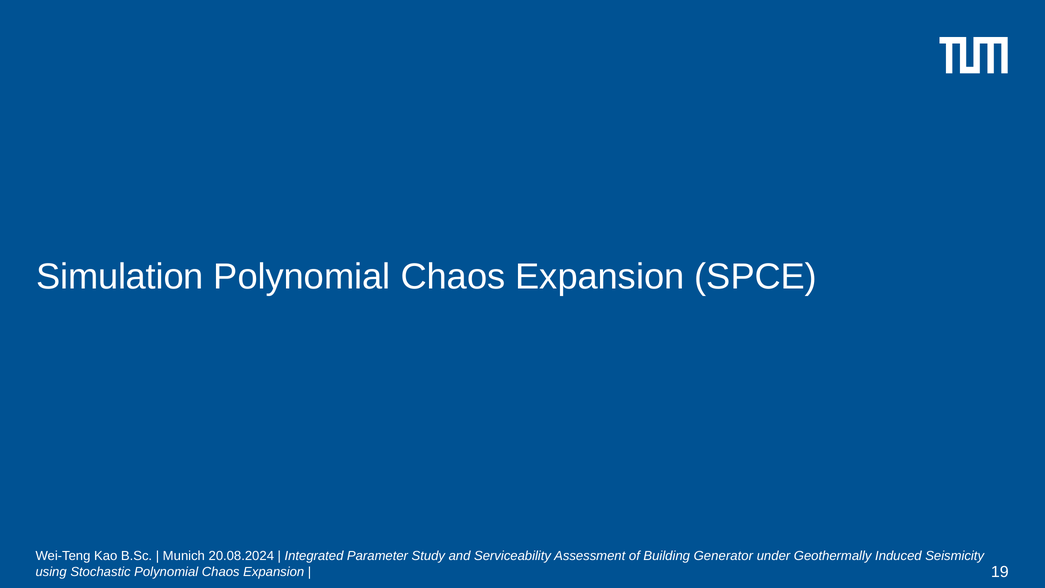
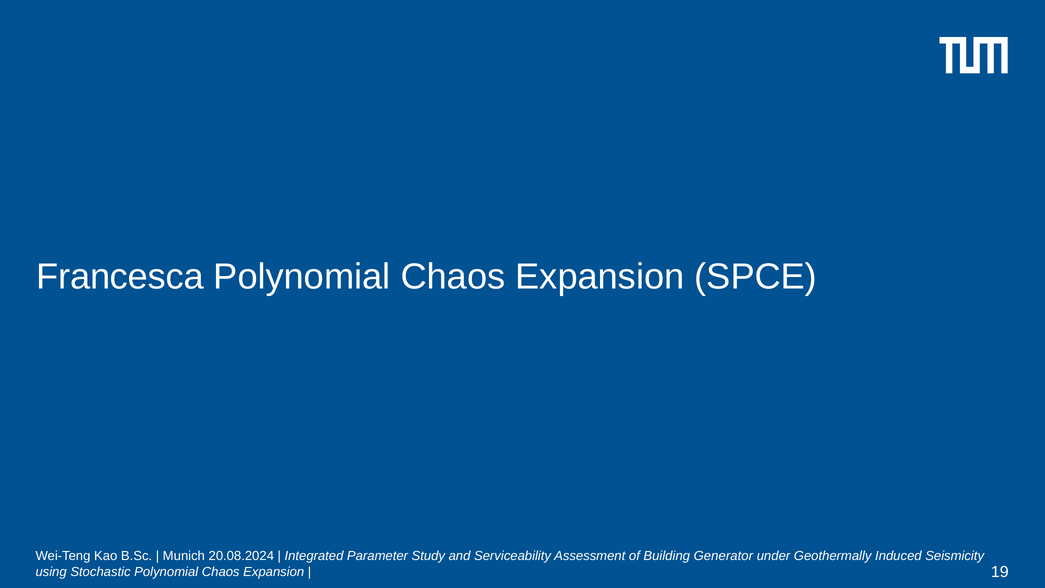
Simulation: Simulation -> Francesca
